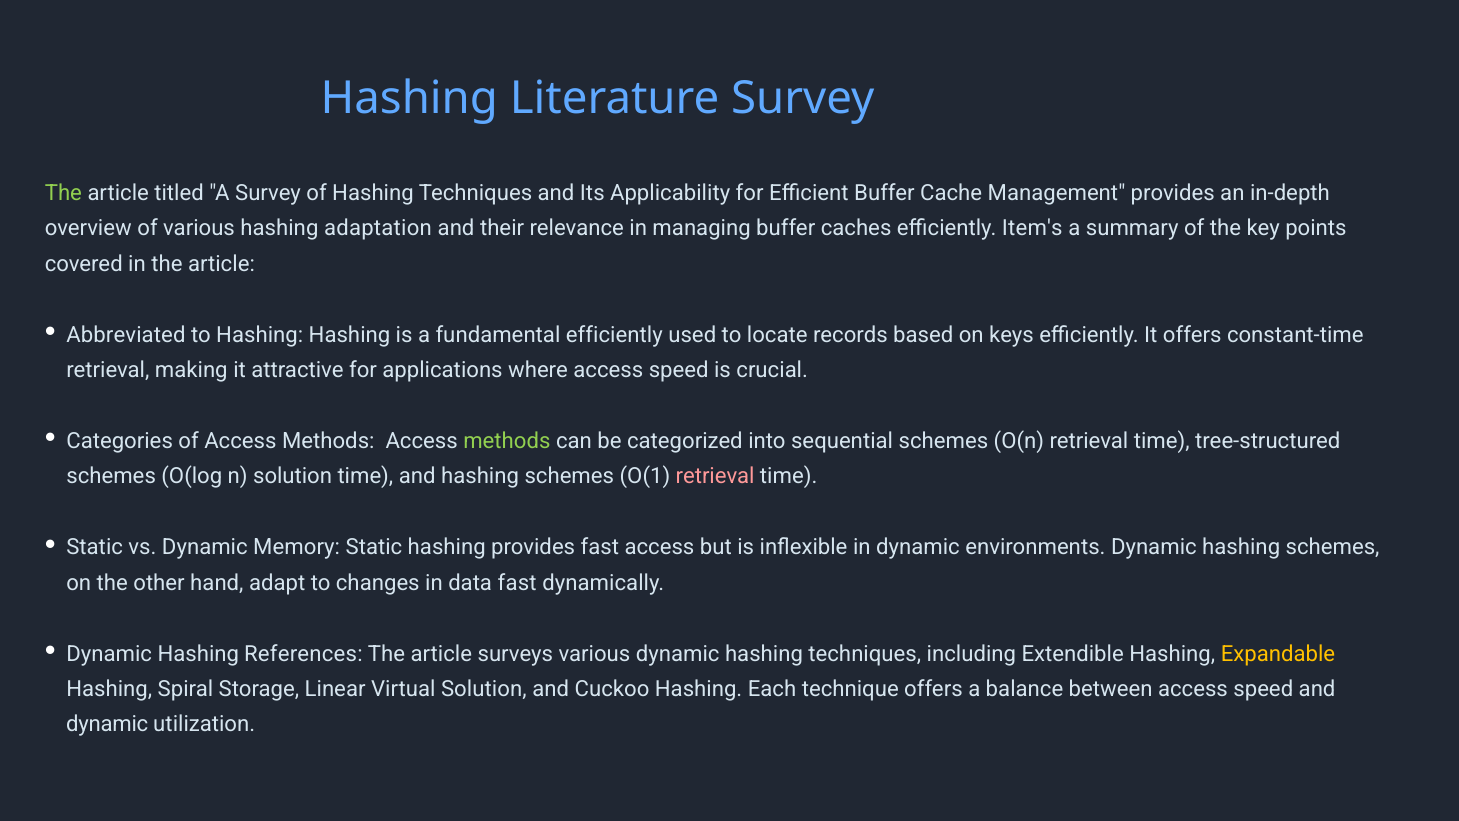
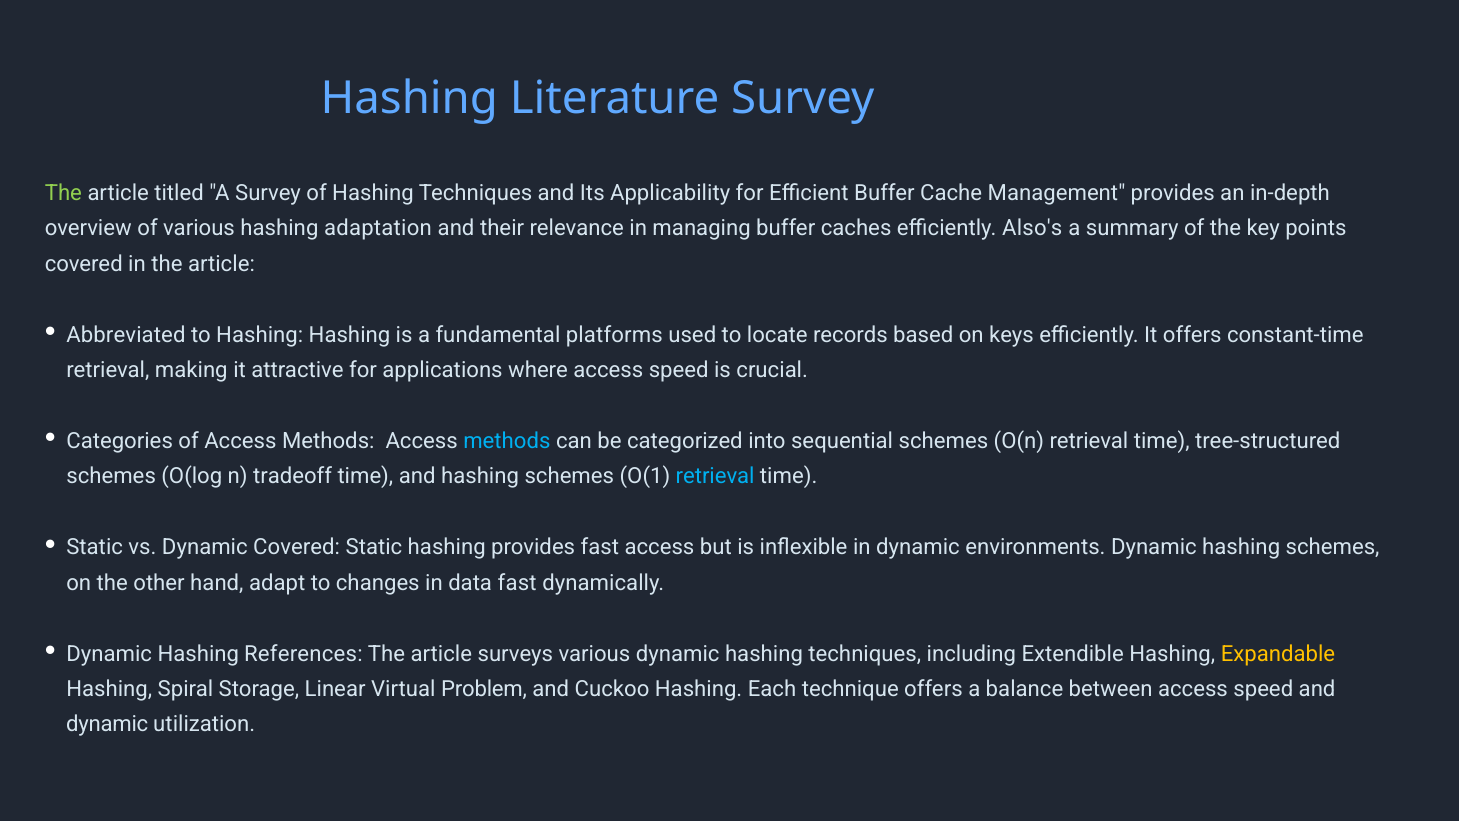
Item's: Item's -> Also's
fundamental efficiently: efficiently -> platforms
methods at (507, 441) colour: light green -> light blue
n solution: solution -> tradeoff
retrieval at (715, 476) colour: pink -> light blue
Dynamic Memory: Memory -> Covered
Virtual Solution: Solution -> Problem
